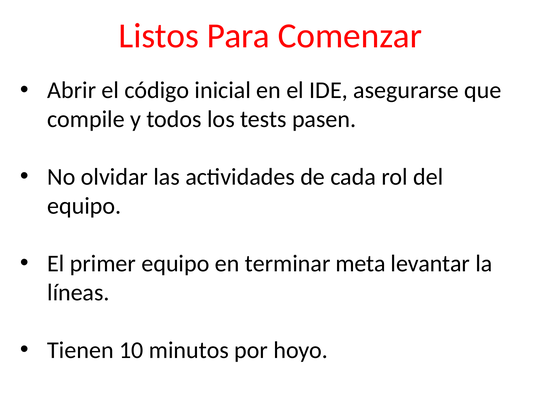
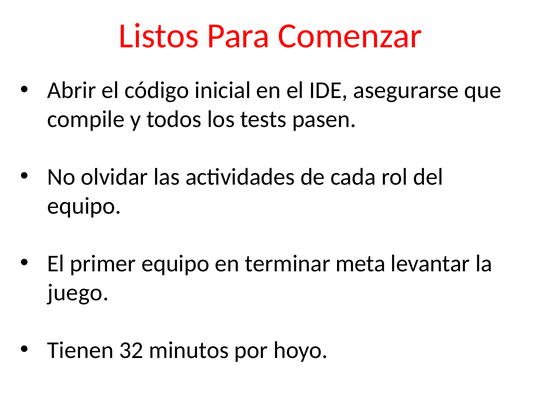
líneas: líneas -> juego
10: 10 -> 32
